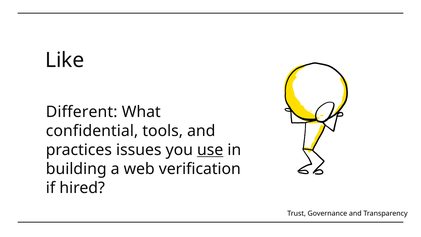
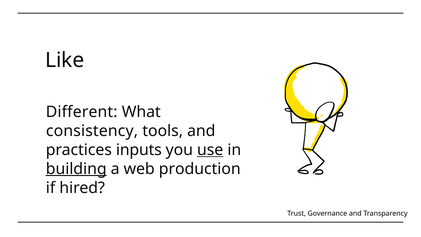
confidential: confidential -> consistency
issues: issues -> inputs
building underline: none -> present
verification: verification -> production
